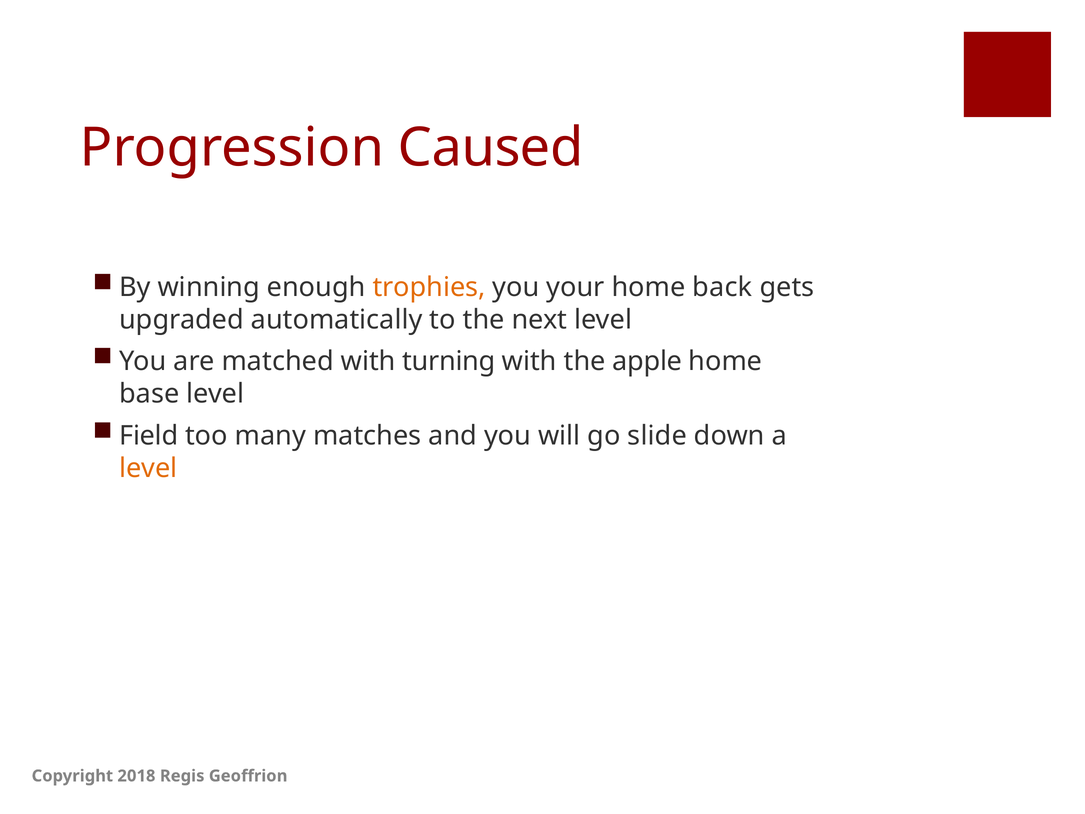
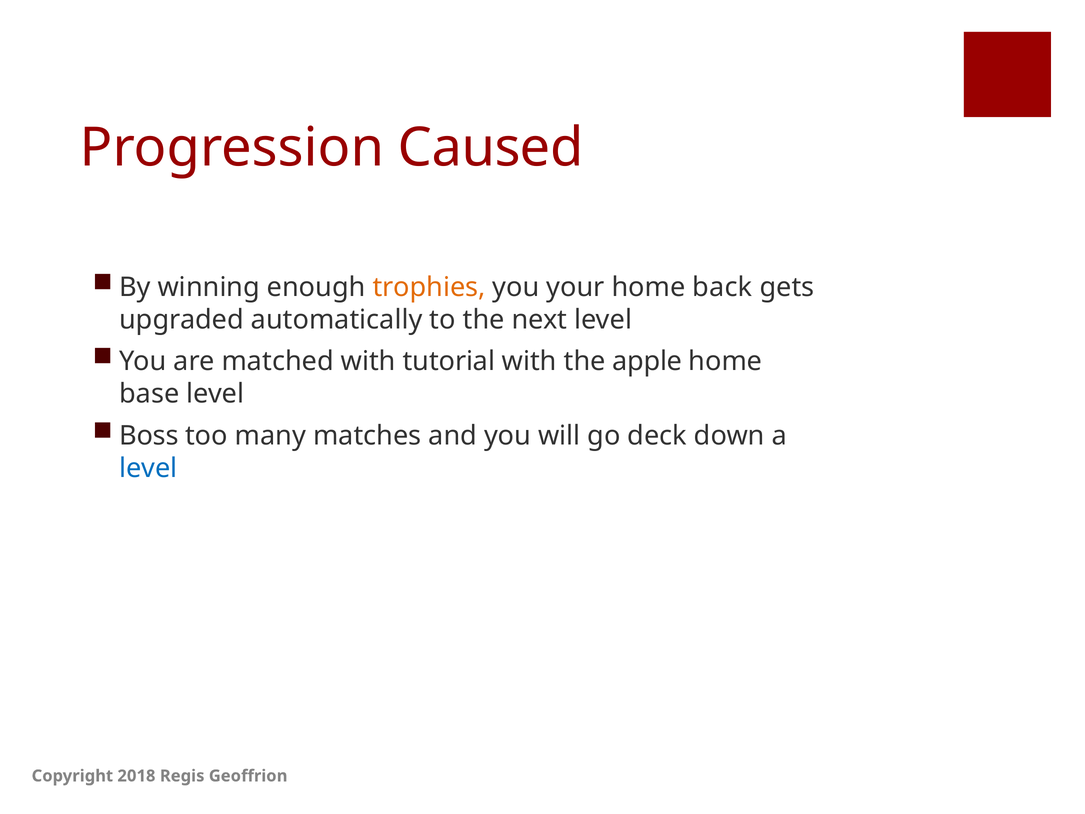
turning: turning -> tutorial
Field: Field -> Boss
slide: slide -> deck
level at (148, 468) colour: orange -> blue
